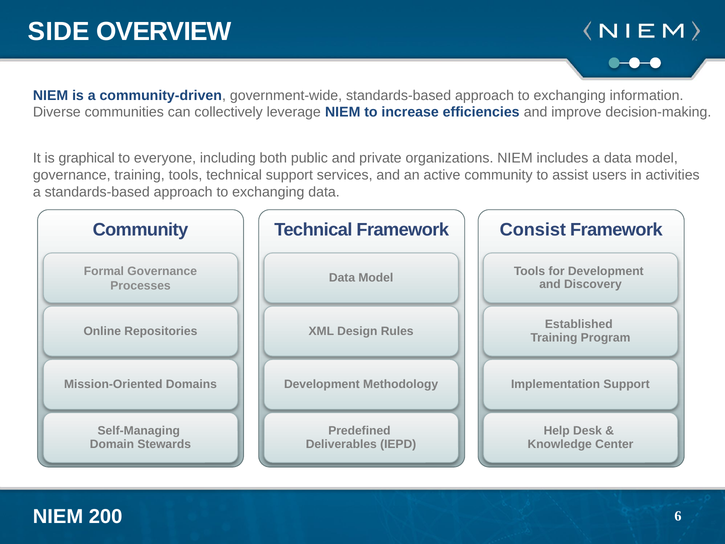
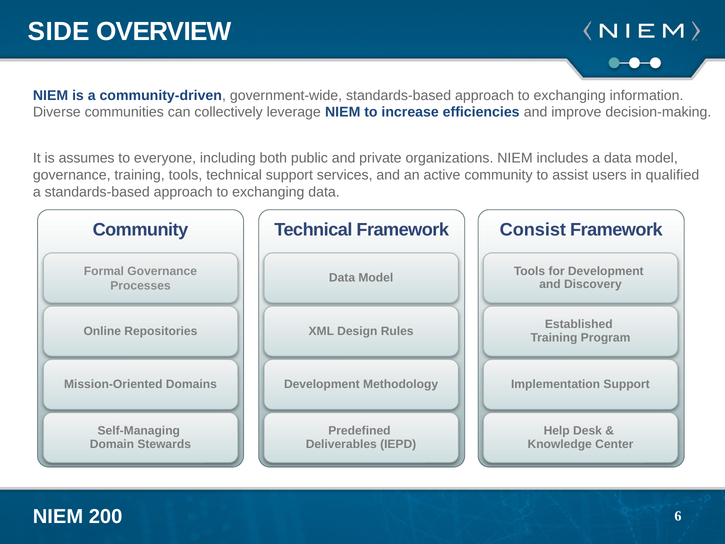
graphical: graphical -> assumes
activities: activities -> qualified
